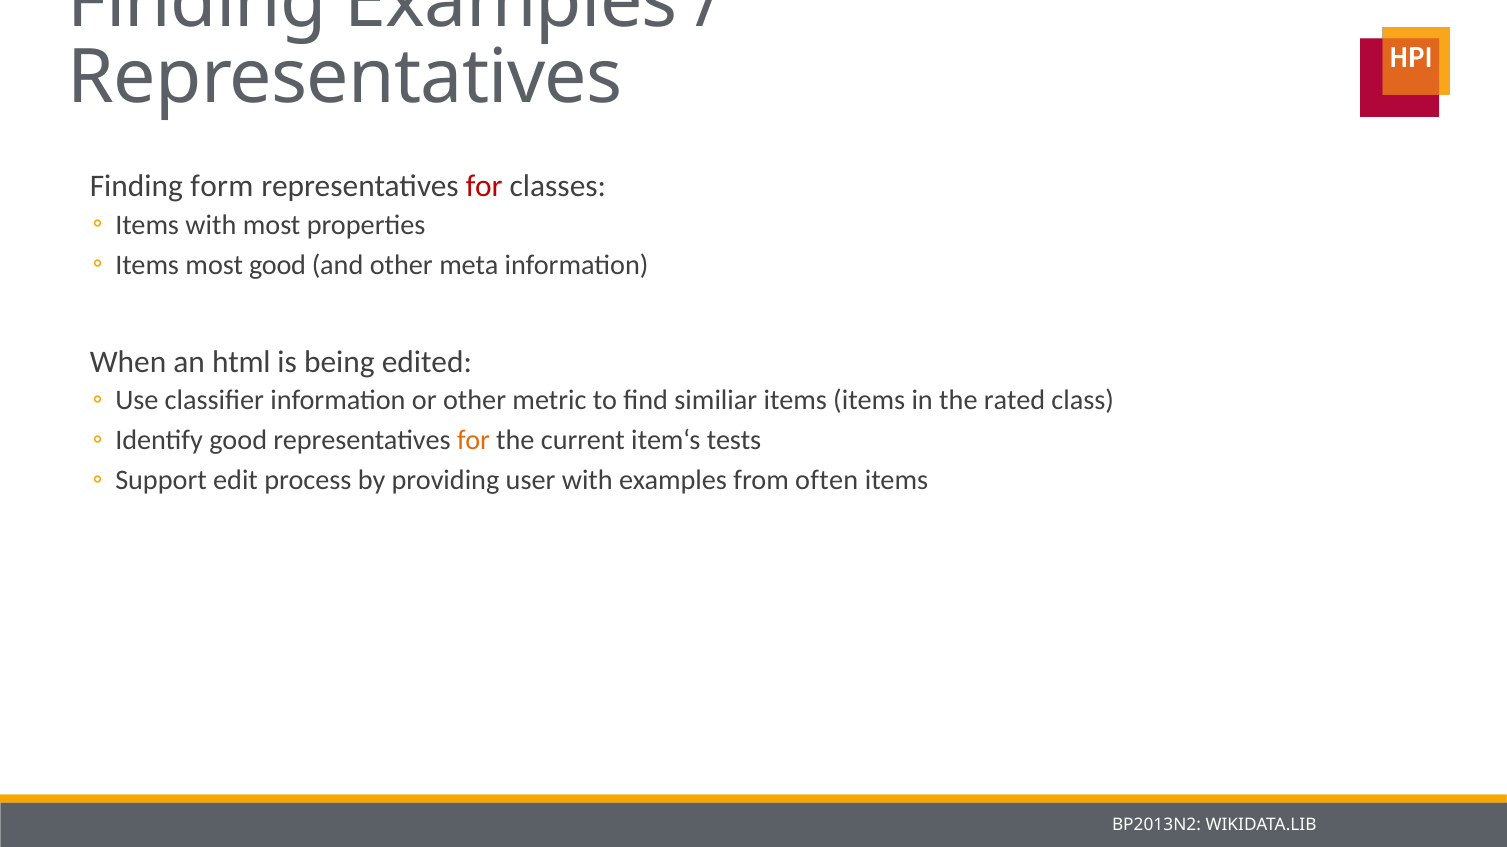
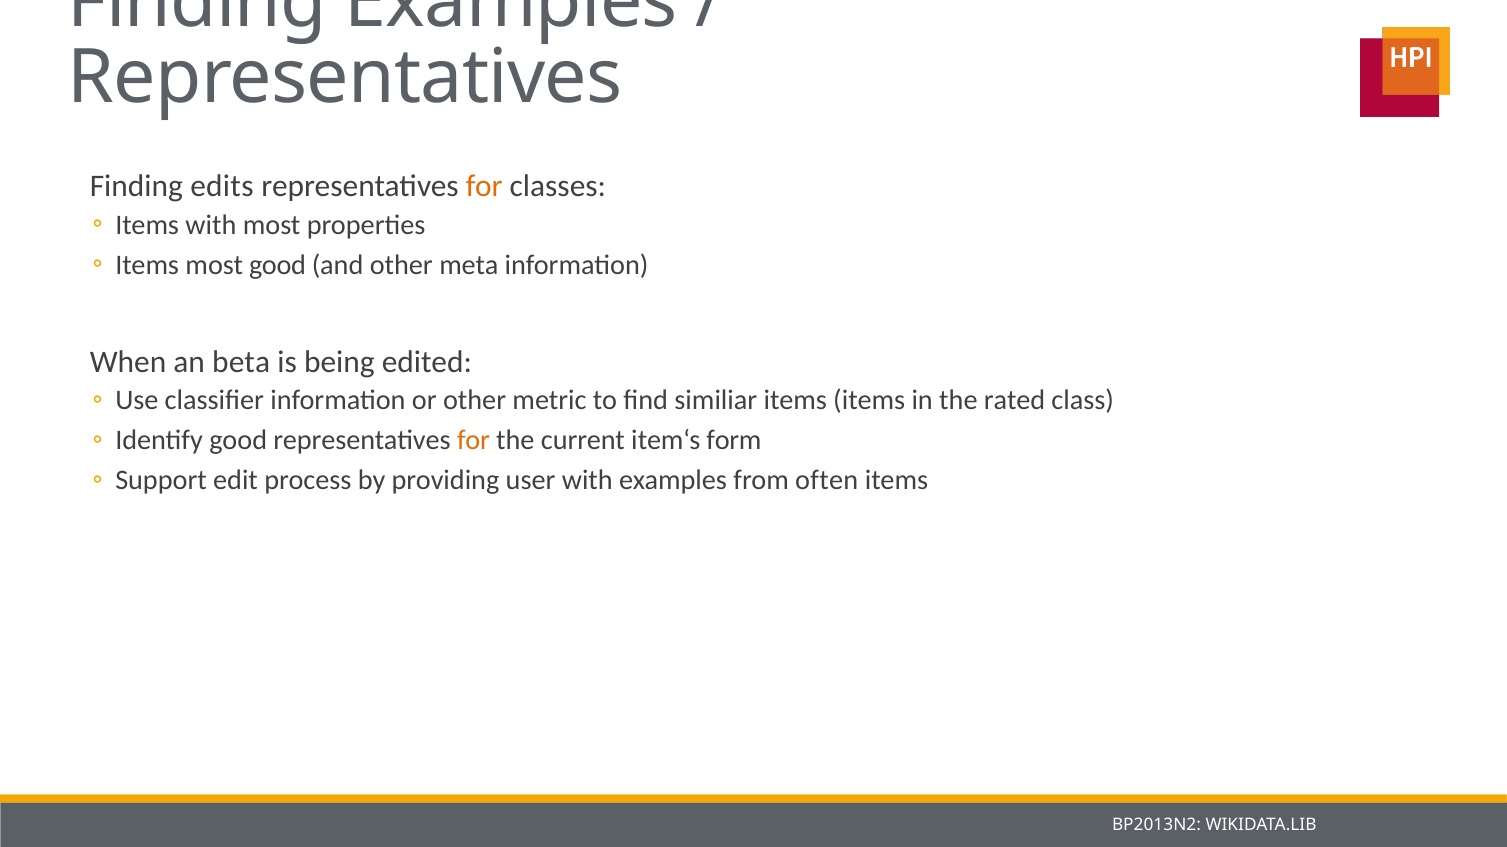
form: form -> edits
for at (484, 186) colour: red -> orange
html: html -> beta
tests: tests -> form
